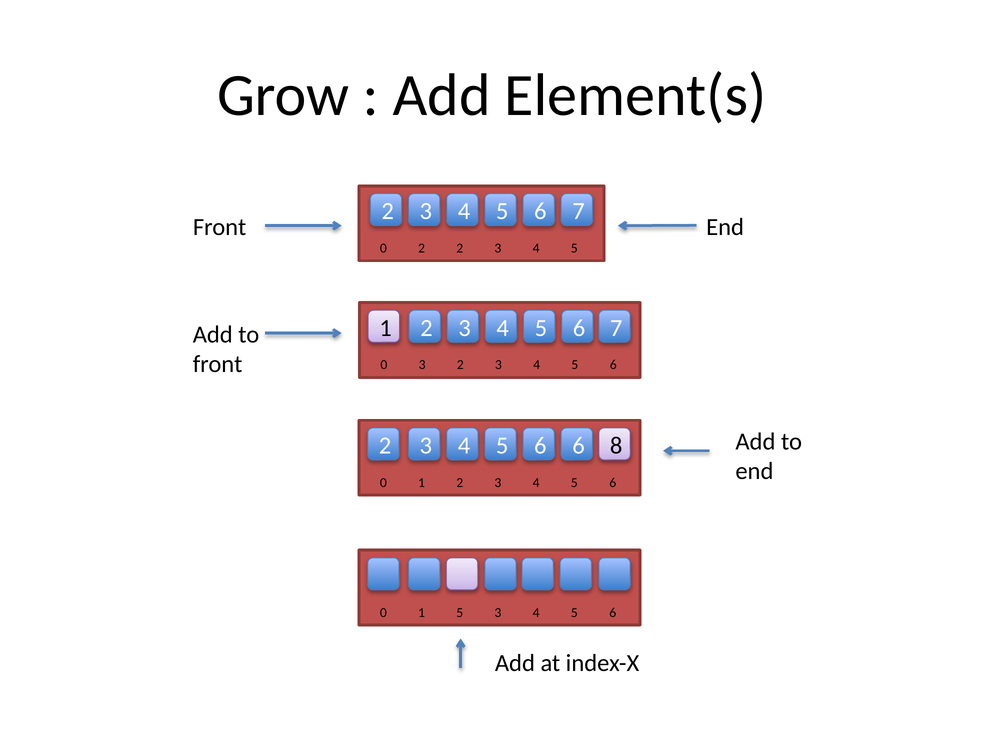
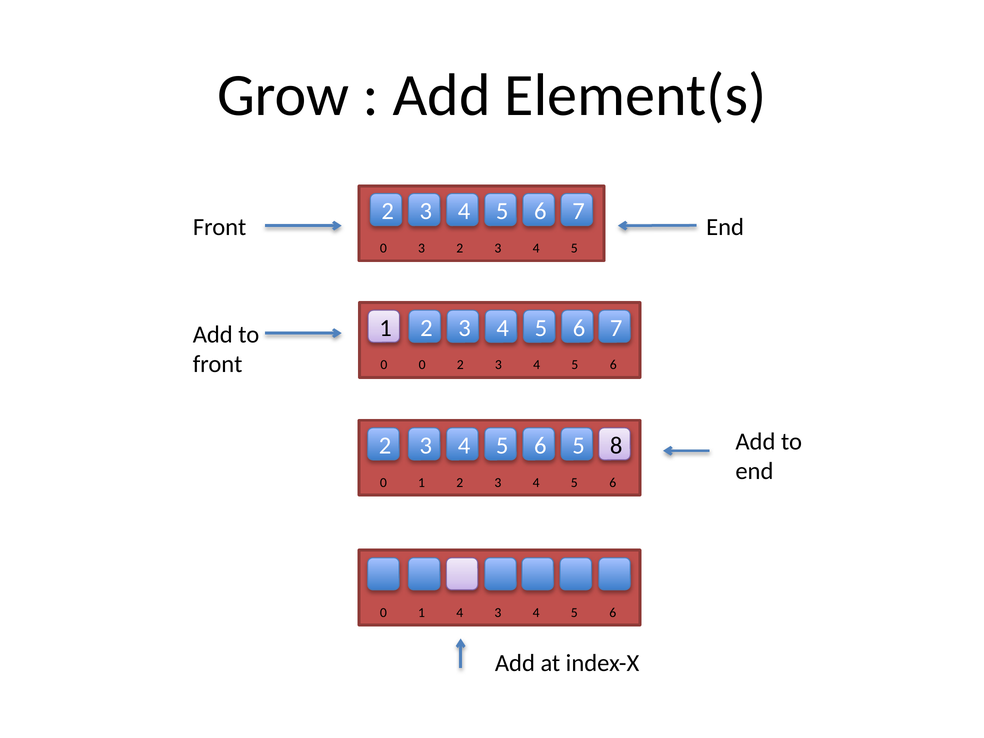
0 2: 2 -> 3
0 3: 3 -> 0
6 6: 6 -> 5
1 5: 5 -> 4
